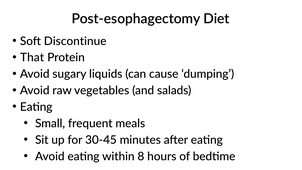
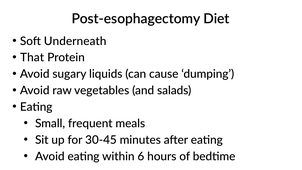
Discontinue: Discontinue -> Underneath
8: 8 -> 6
